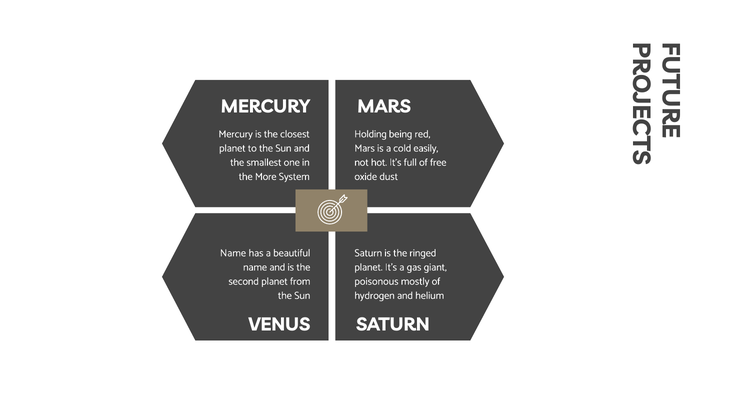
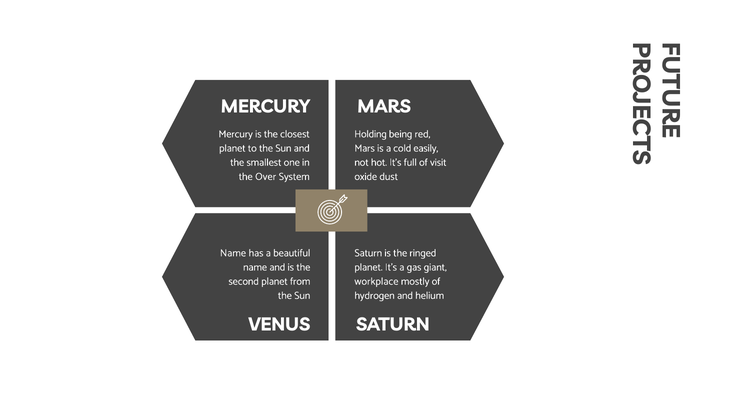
free: free -> visit
More: More -> Over
poisonous: poisonous -> workplace
